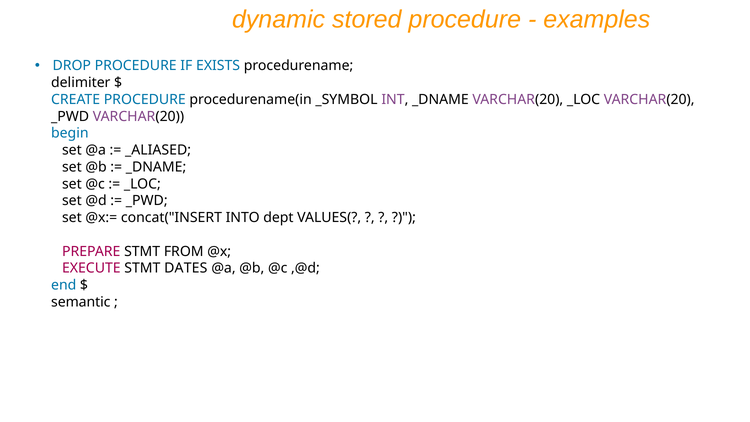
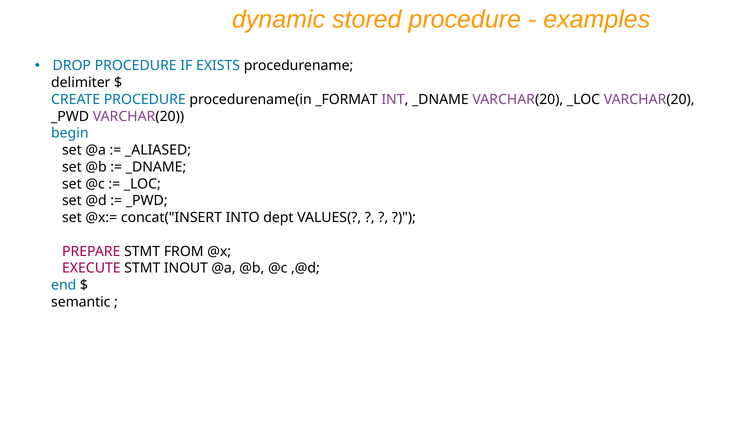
_SYMBOL: _SYMBOL -> _FORMAT
DATES: DATES -> INOUT
